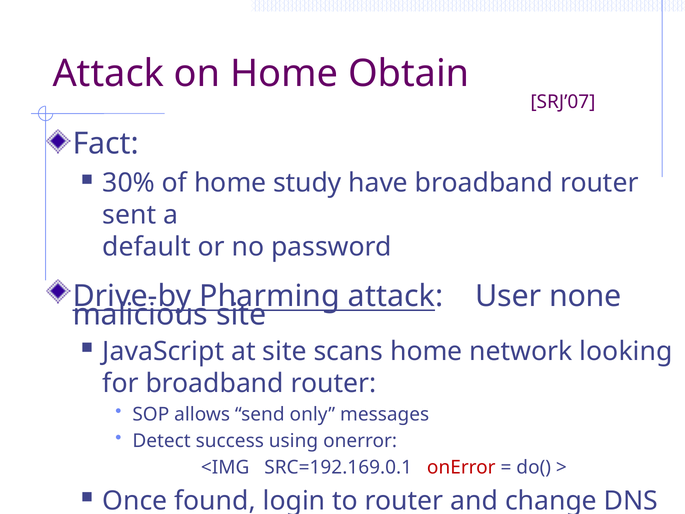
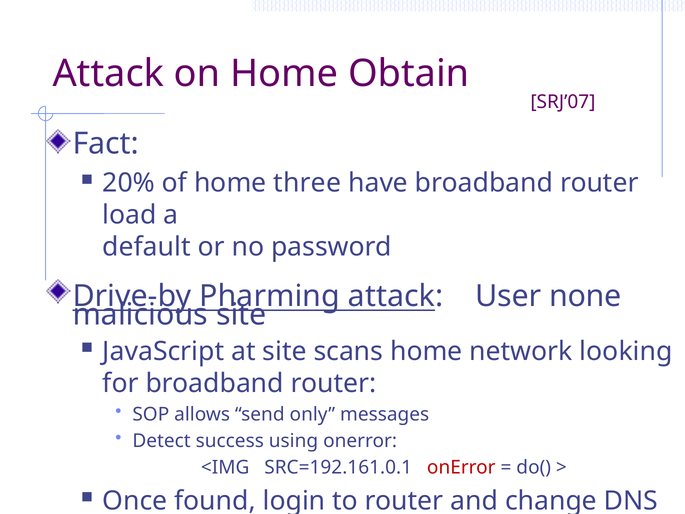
30%: 30% -> 20%
study: study -> three
sent: sent -> load
SRC=192.169.0.1: SRC=192.169.0.1 -> SRC=192.161.0.1
